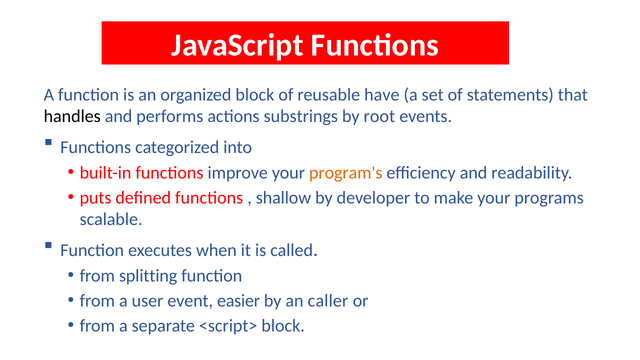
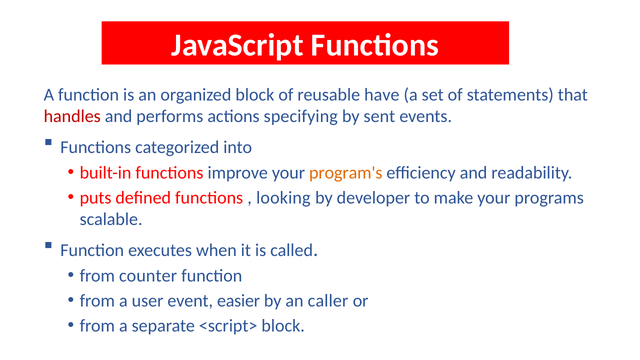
handles colour: black -> red
substrings: substrings -> specifying
root: root -> sent
shallow: shallow -> looking
splitting: splitting -> counter
